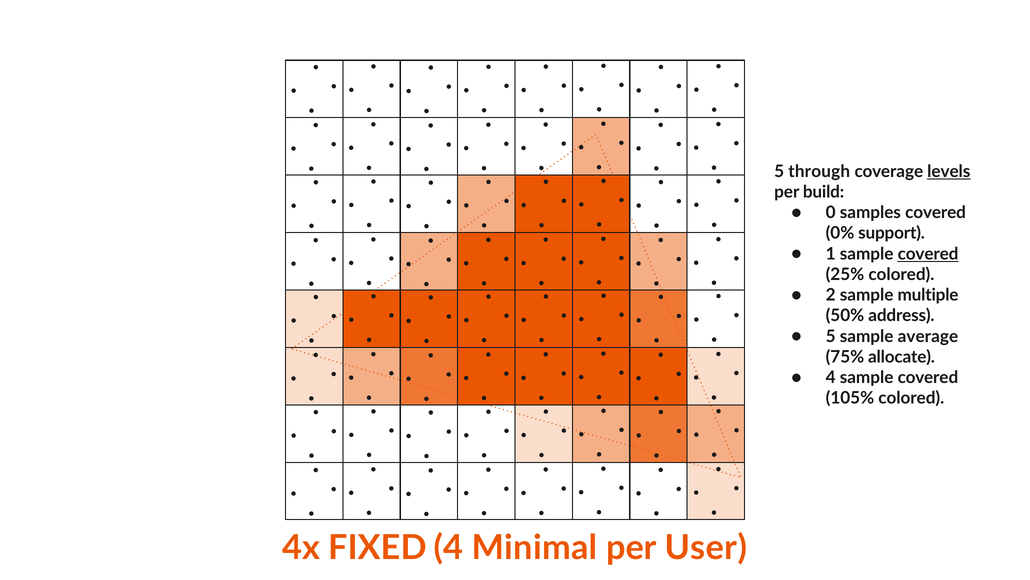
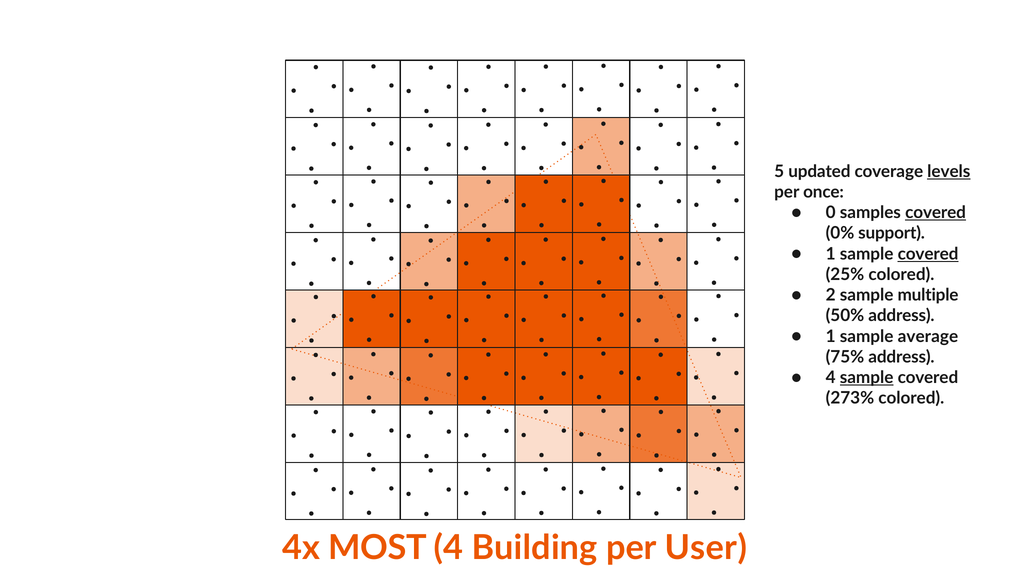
through: through -> updated
build: build -> once
covered at (936, 212) underline: none -> present
5 at (831, 336): 5 -> 1
75% allocate: allocate -> address
sample at (867, 377) underline: none -> present
105%: 105% -> 273%
FIXED: FIXED -> MOST
Minimal: Minimal -> Building
